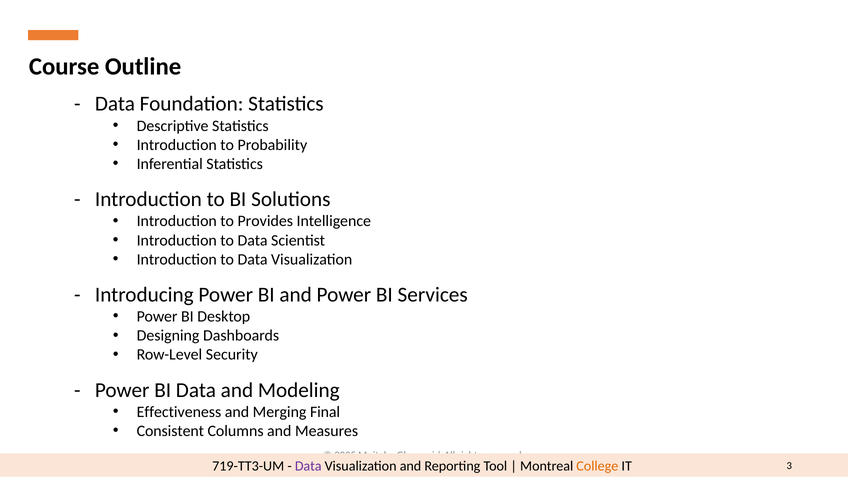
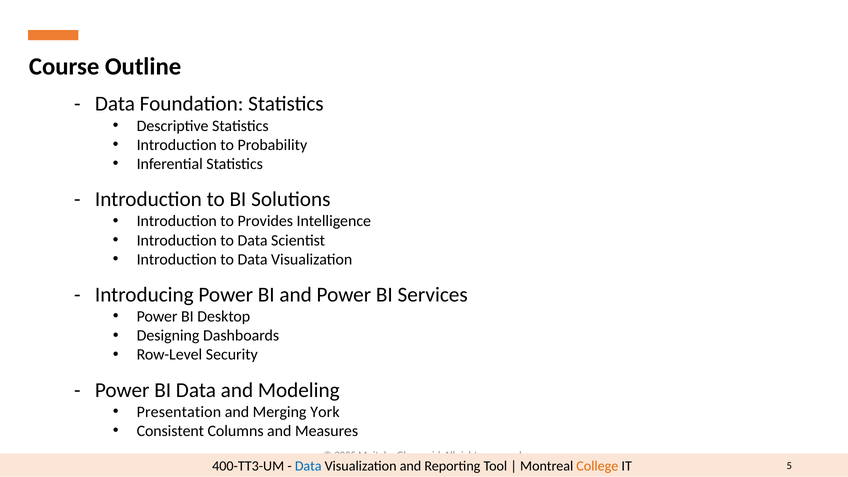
Effectiveness: Effectiveness -> Presentation
Final: Final -> York
719-TT3-UM: 719-TT3-UM -> 400-TT3-UM
Data at (308, 466) colour: purple -> blue
3: 3 -> 5
